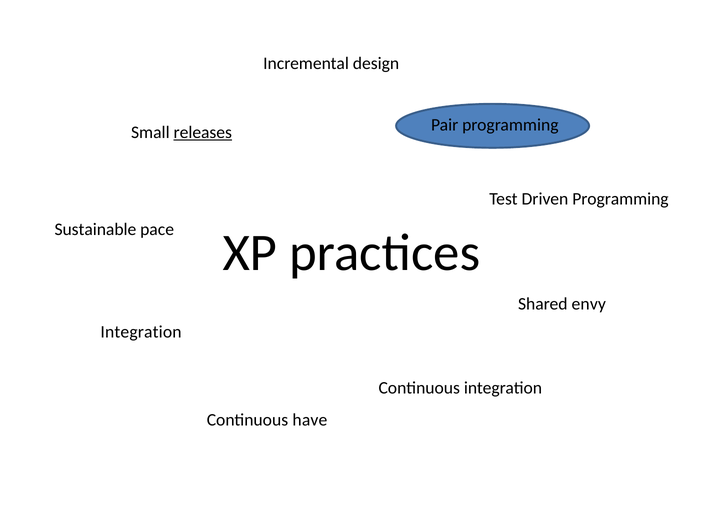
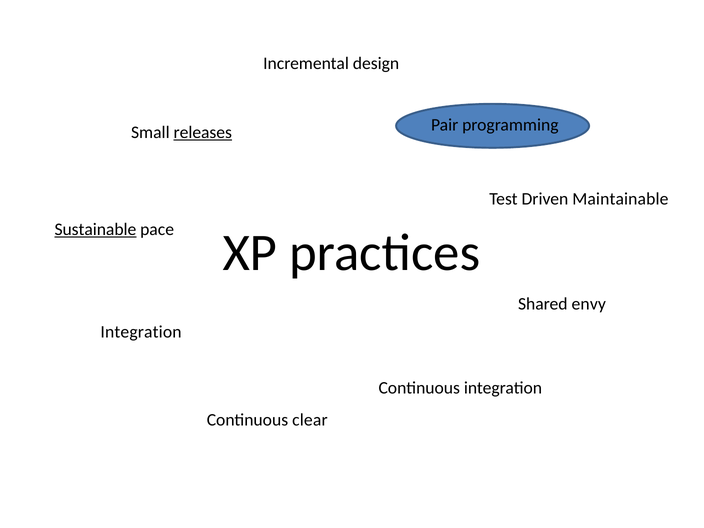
Driven Programming: Programming -> Maintainable
Sustainable underline: none -> present
have: have -> clear
